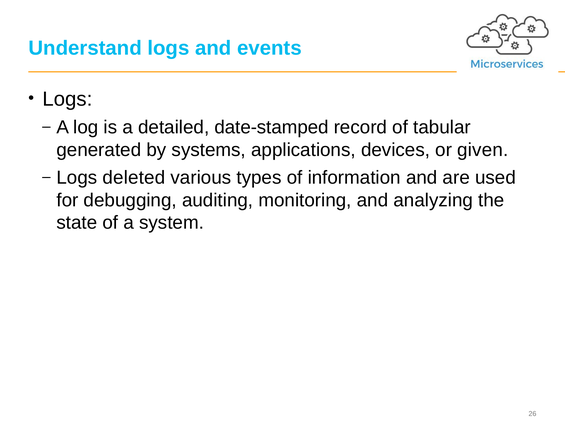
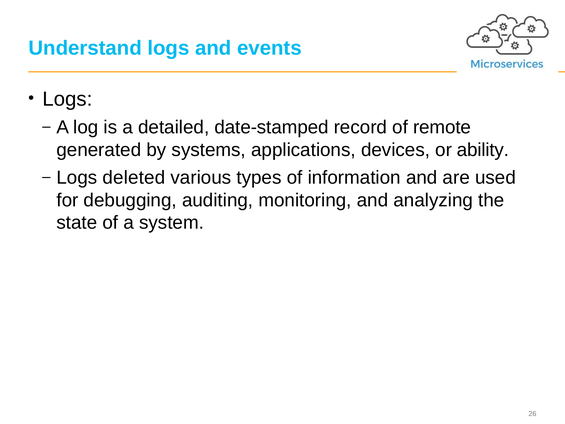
tabular: tabular -> remote
given: given -> ability
